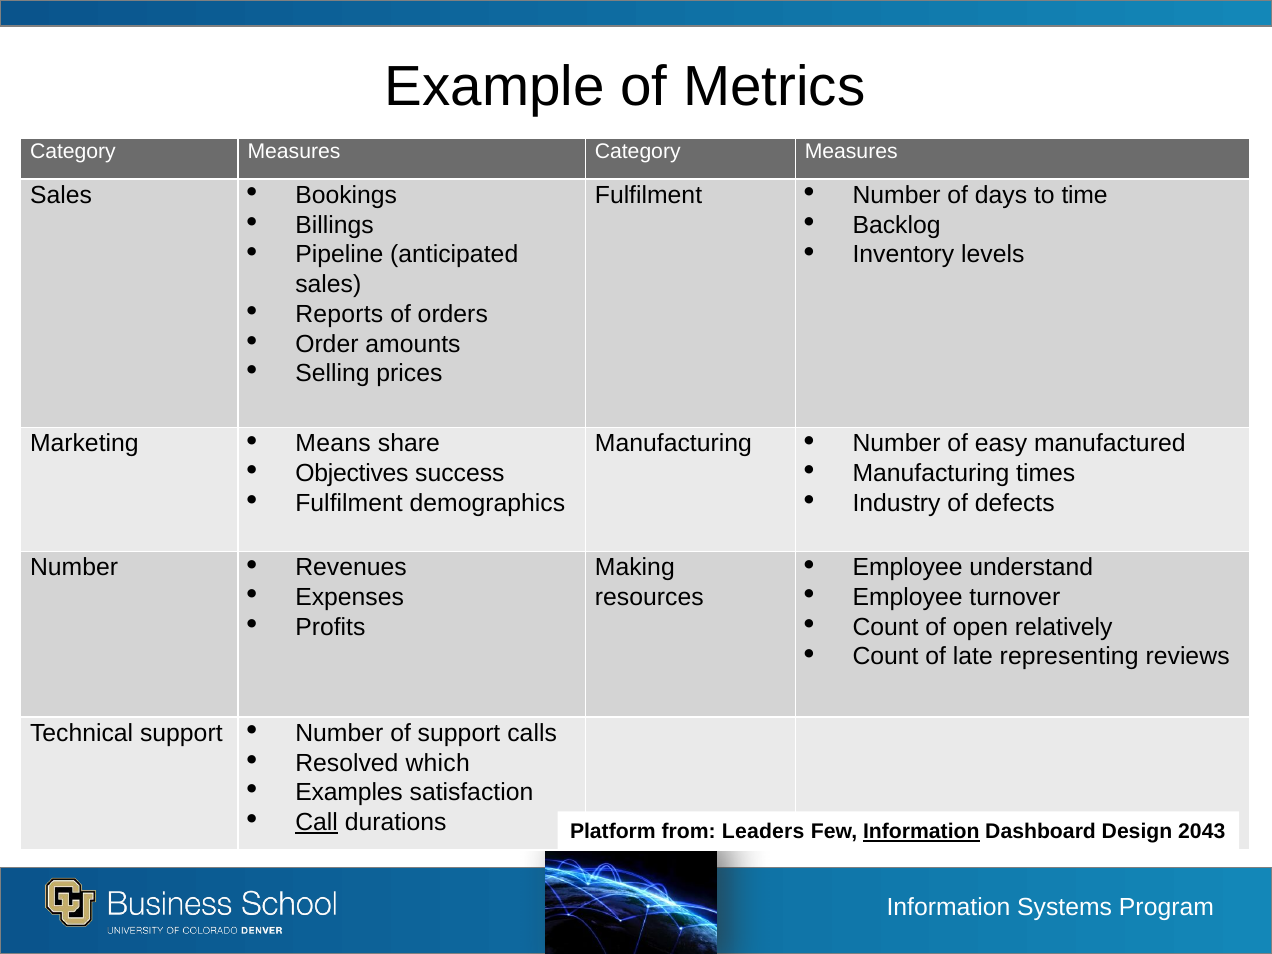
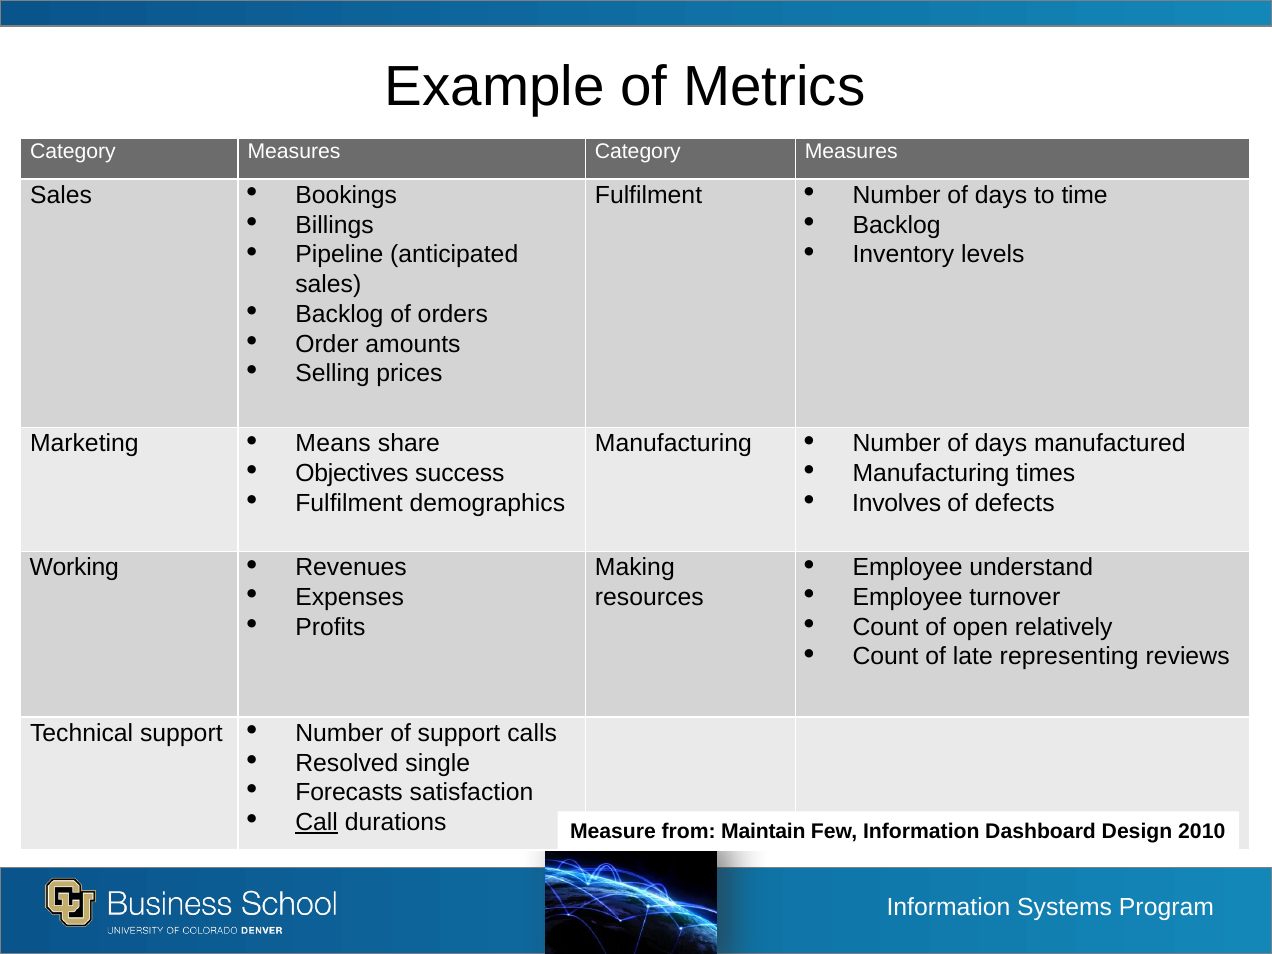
Reports at (339, 314): Reports -> Backlog
easy at (1001, 444): easy -> days
Industry: Industry -> Involves
Number at (74, 568): Number -> Working
which: which -> single
Examples: Examples -> Forecasts
Platform: Platform -> Measure
Leaders: Leaders -> Maintain
Information at (921, 832) underline: present -> none
2043: 2043 -> 2010
